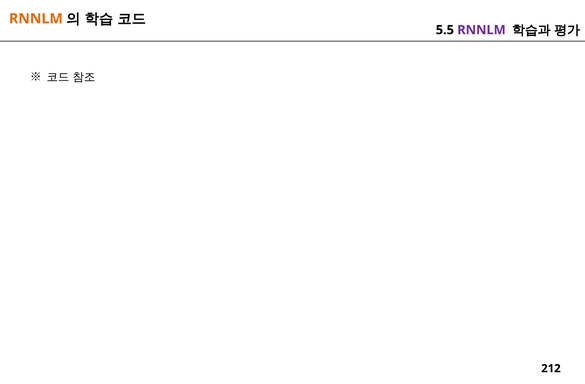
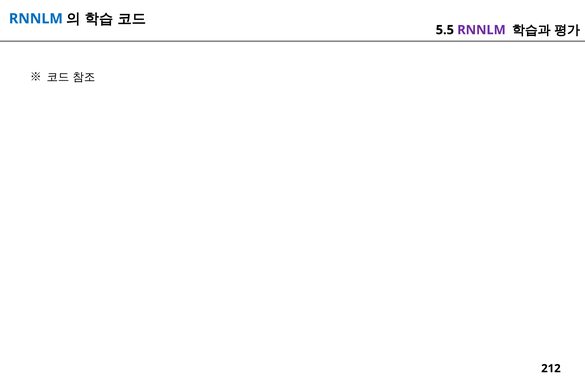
RNNLM at (36, 19) colour: orange -> blue
